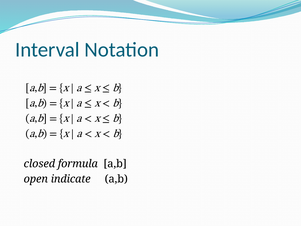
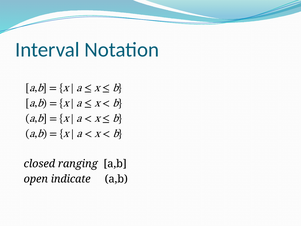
formula: formula -> ranging
